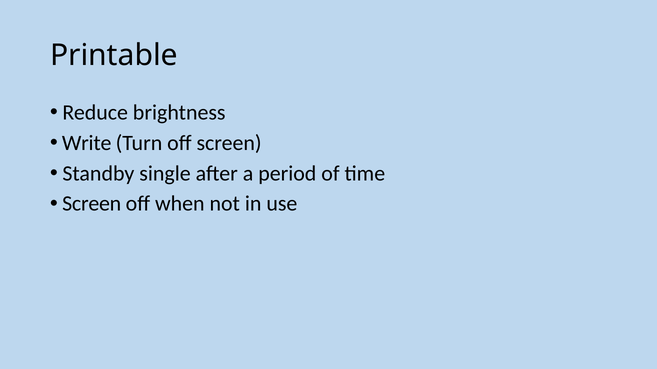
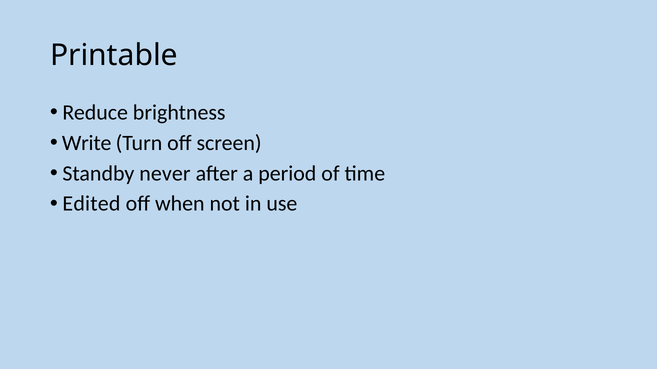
single: single -> never
Screen at (92, 204): Screen -> Edited
